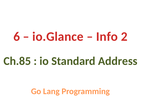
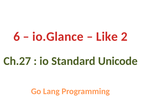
Info: Info -> Like
Ch.85: Ch.85 -> Ch.27
Address: Address -> Unicode
